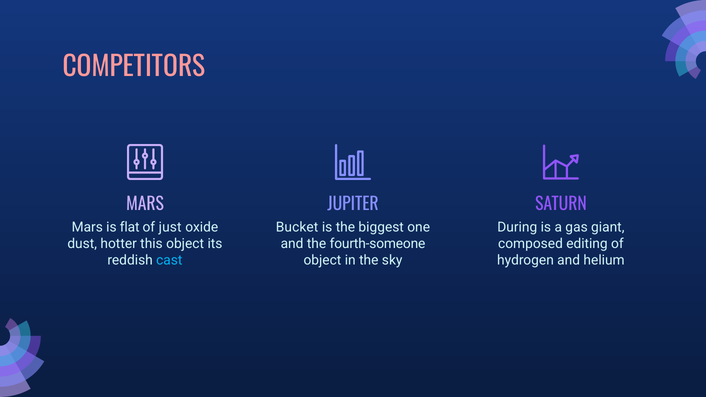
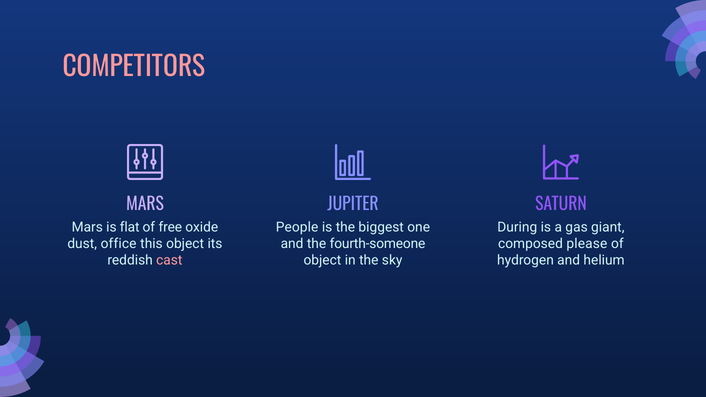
just: just -> free
Bucket: Bucket -> People
hotter: hotter -> office
editing: editing -> please
cast colour: light blue -> pink
